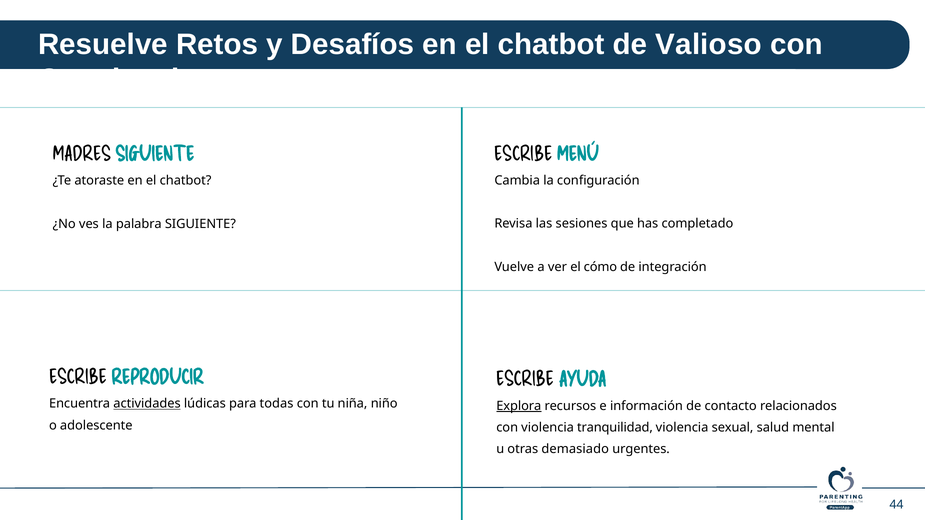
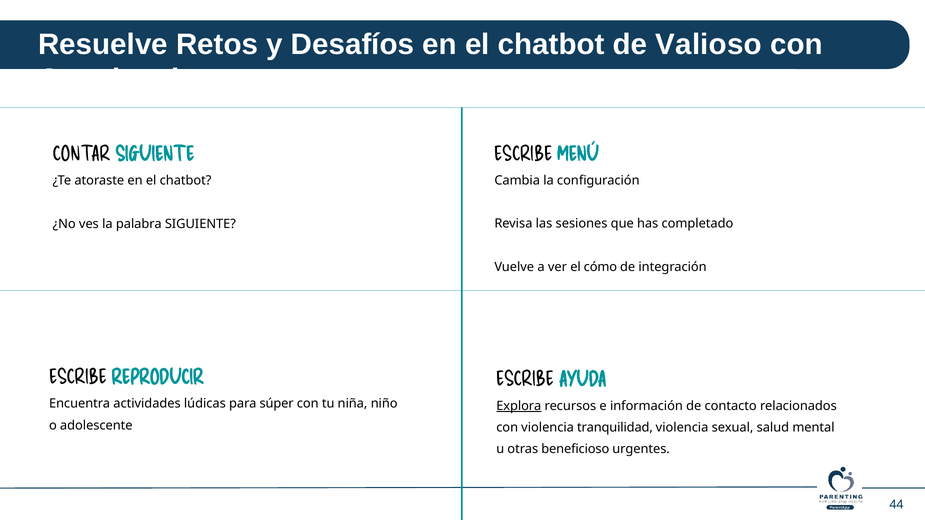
MADRES: MADRES -> CONTAR
actividades underline: present -> none
todas: todas -> súper
demasiado: demasiado -> beneficioso
